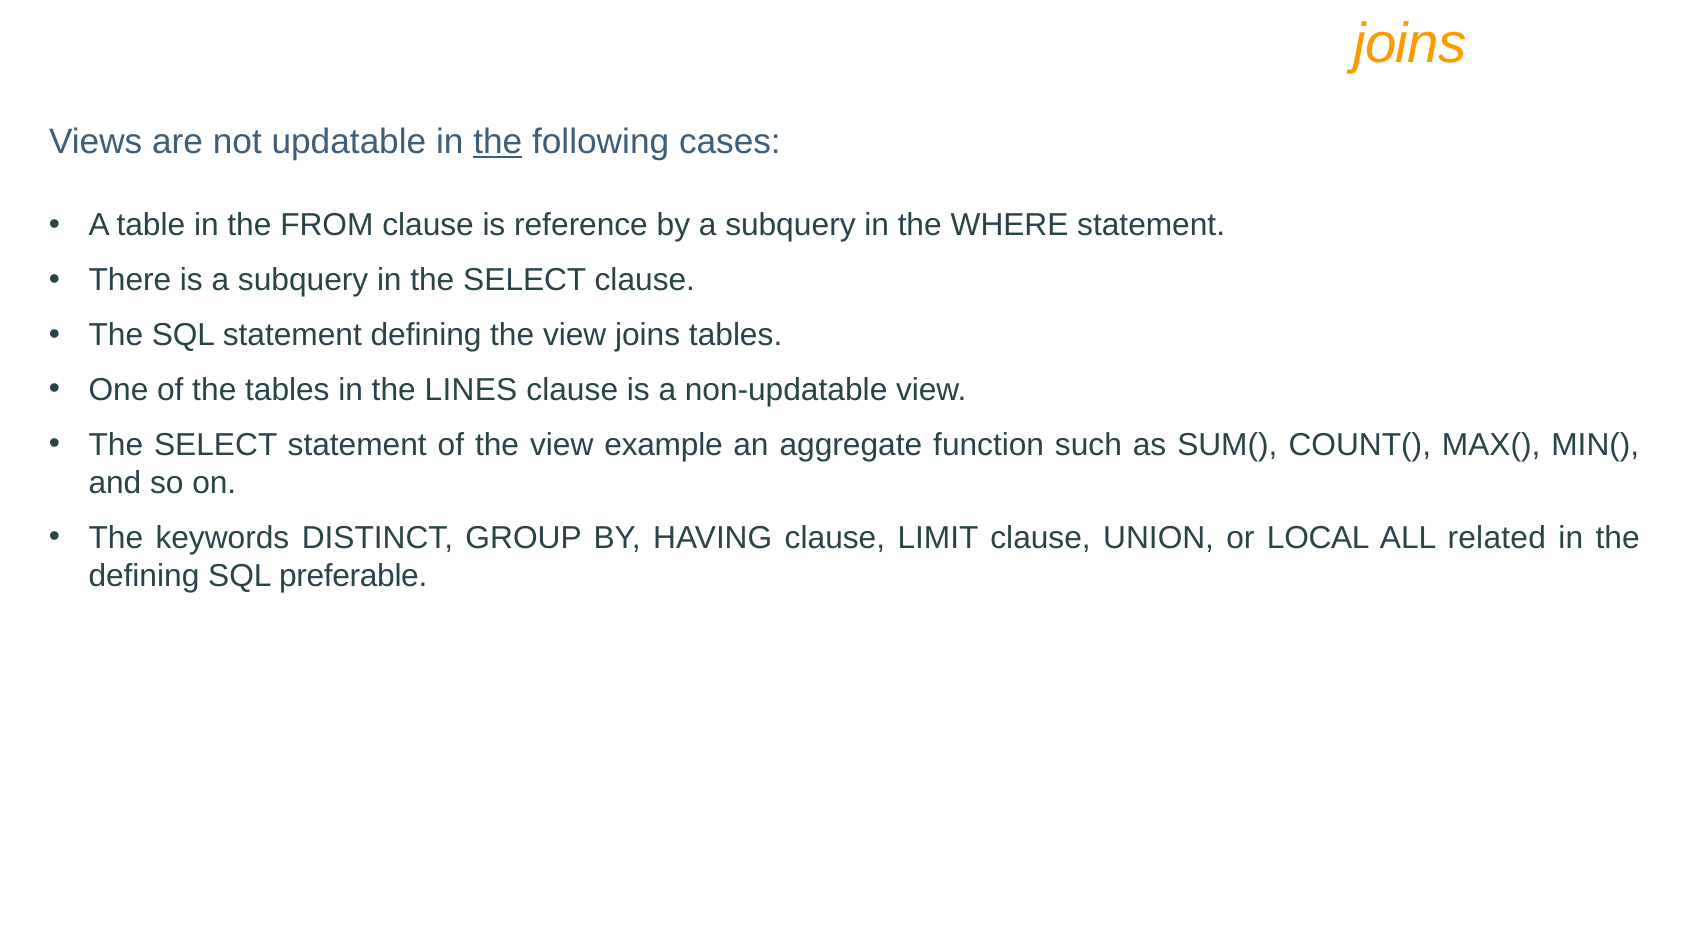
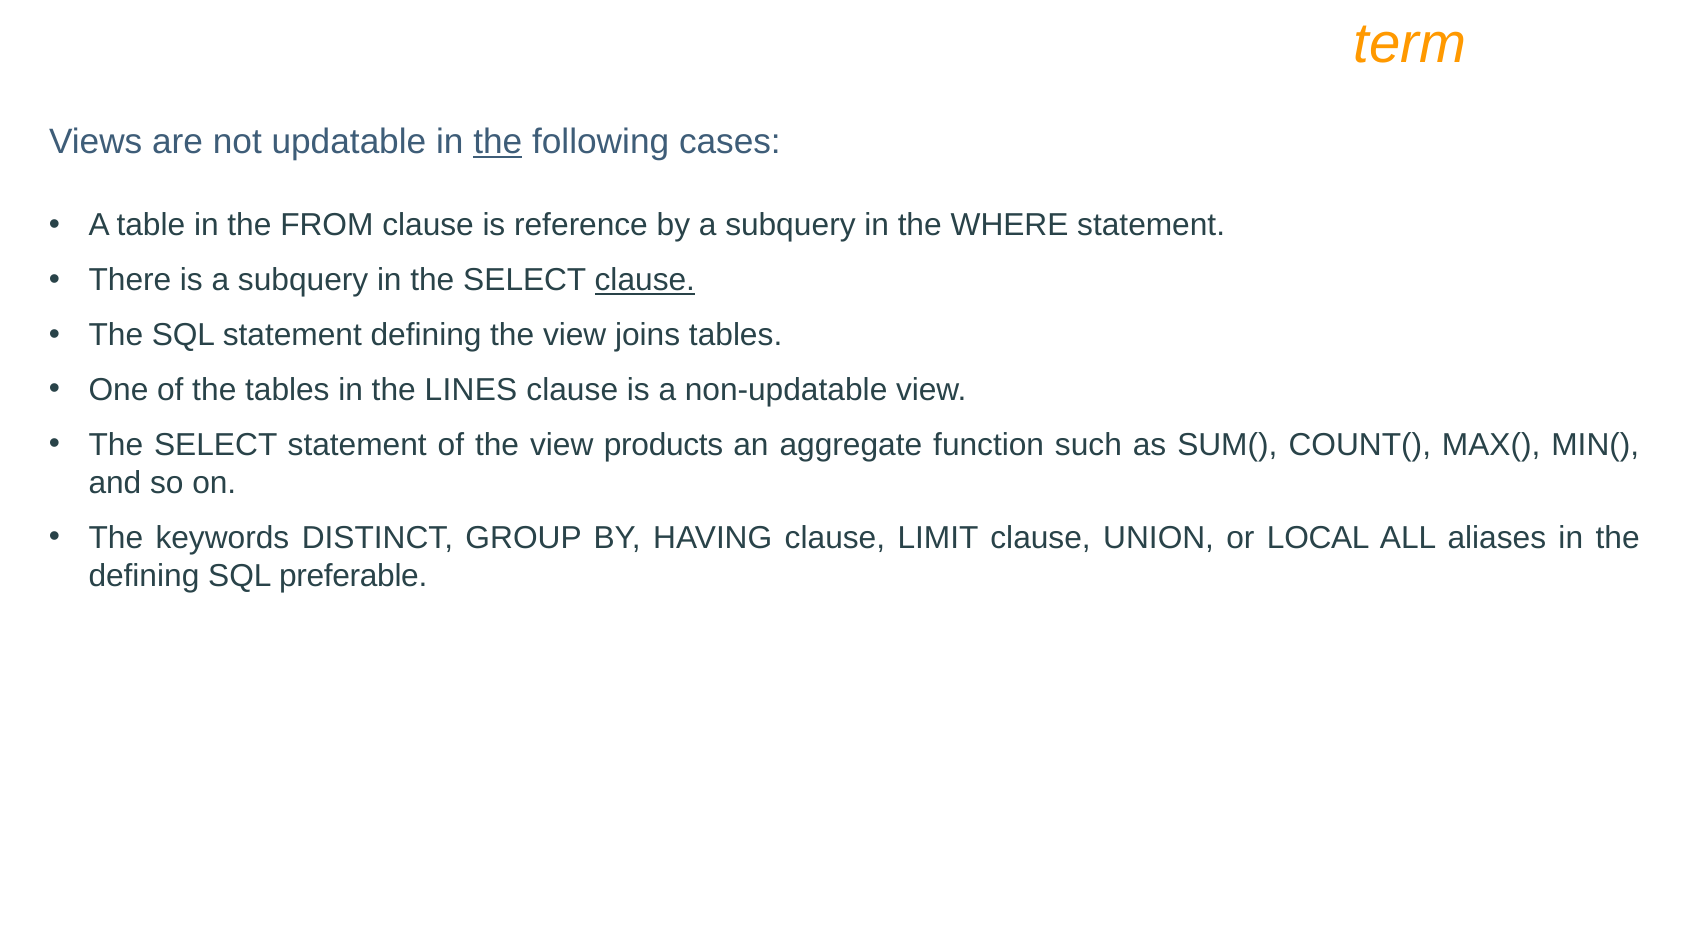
joins at (1410, 44): joins -> term
clause at (645, 280) underline: none -> present
example: example -> products
related: related -> aliases
